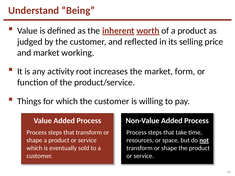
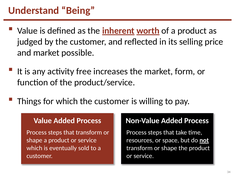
working: working -> possible
root: root -> free
